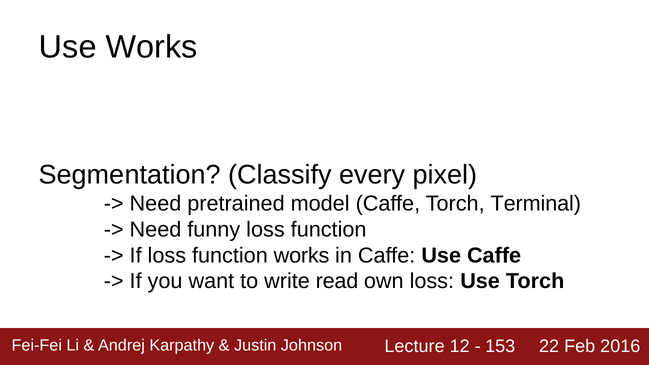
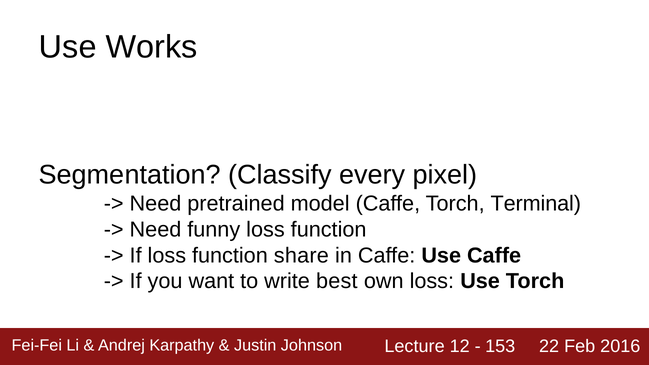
function works: works -> share
read: read -> best
